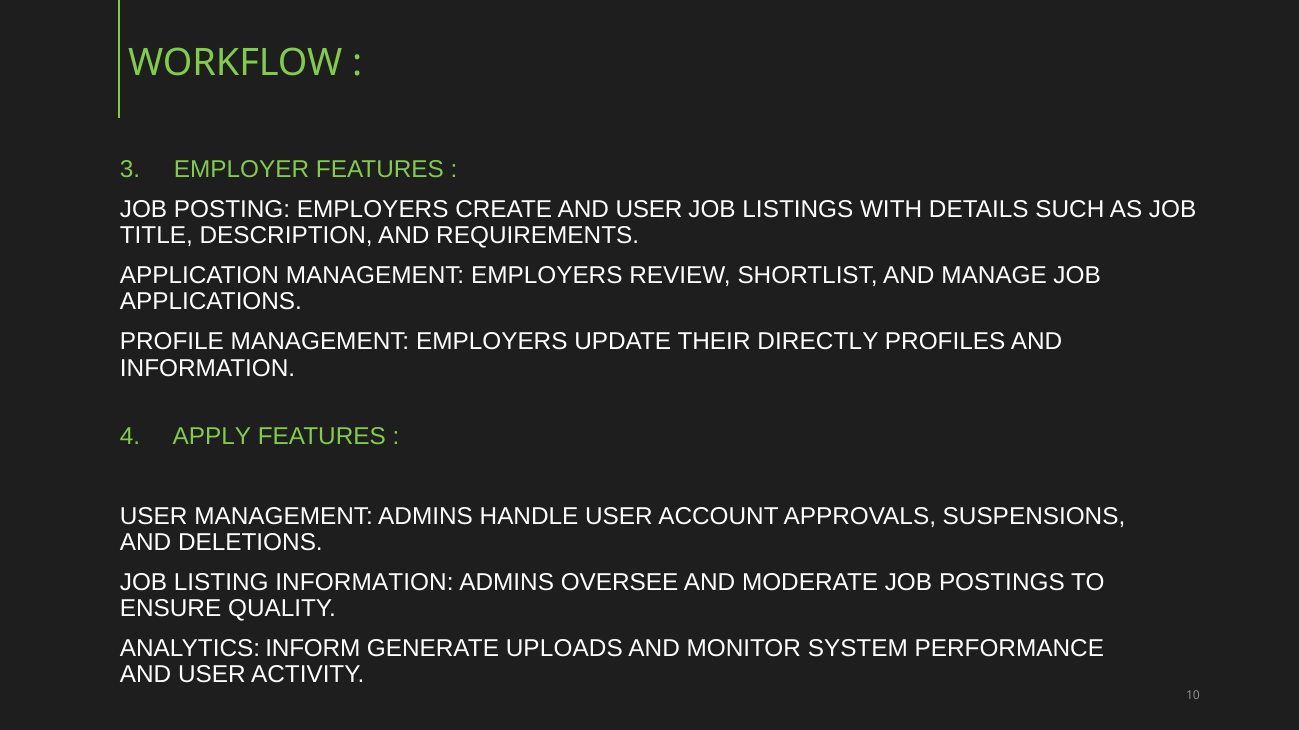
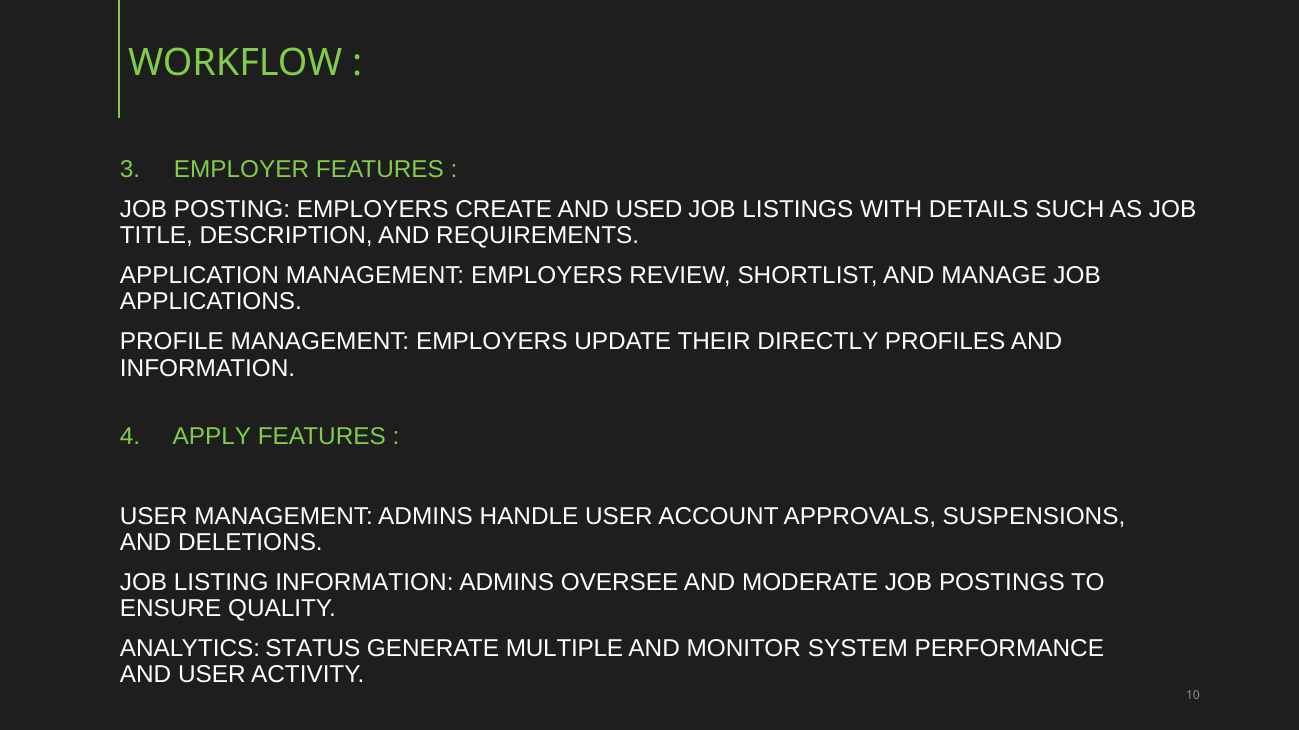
CREATE AND USER: USER -> USED
INFORM: INFORM -> STATUS
UPLOADS: UPLOADS -> MULTIPLE
